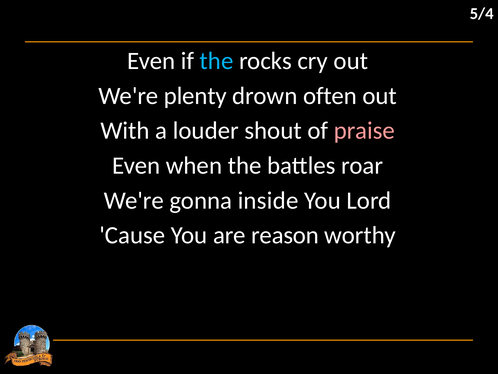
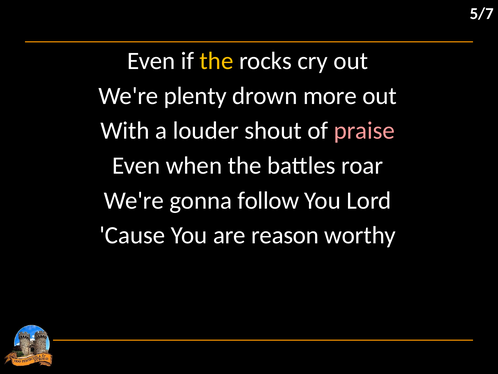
5/4: 5/4 -> 5/7
the at (217, 61) colour: light blue -> yellow
often: often -> more
inside: inside -> follow
